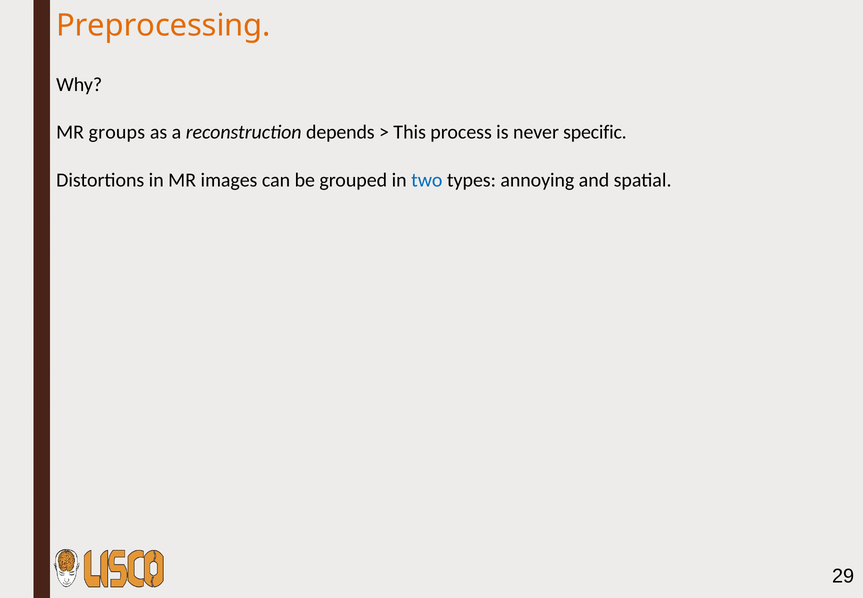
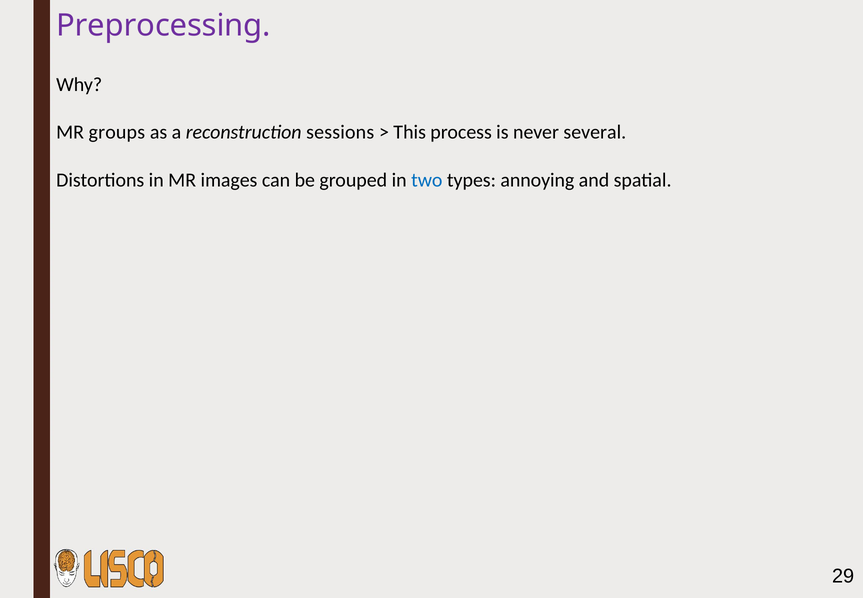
Preprocessing colour: orange -> purple
depends: depends -> sessions
specific: specific -> several
